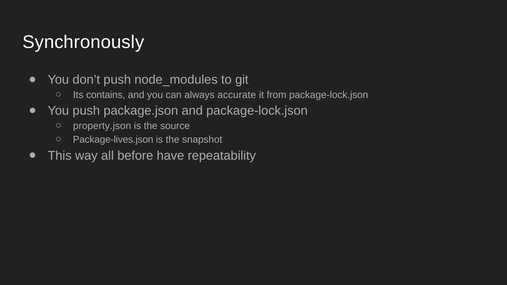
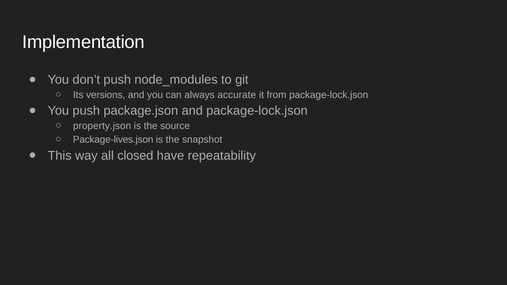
Synchronously: Synchronously -> Implementation
contains: contains -> versions
before: before -> closed
